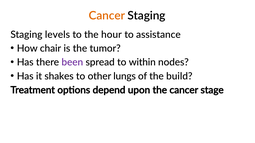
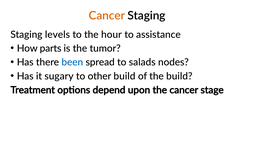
chair: chair -> parts
been colour: purple -> blue
within: within -> salads
shakes: shakes -> sugary
other lungs: lungs -> build
